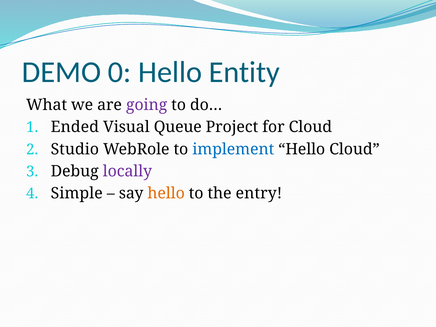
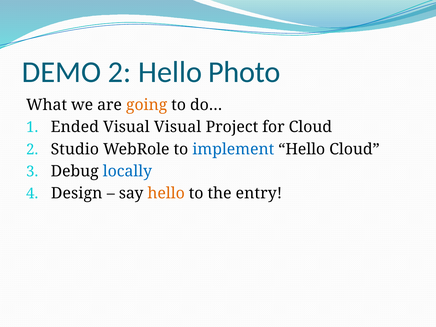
DEMO 0: 0 -> 2
Entity: Entity -> Photo
going colour: purple -> orange
Visual Queue: Queue -> Visual
locally colour: purple -> blue
Simple: Simple -> Design
